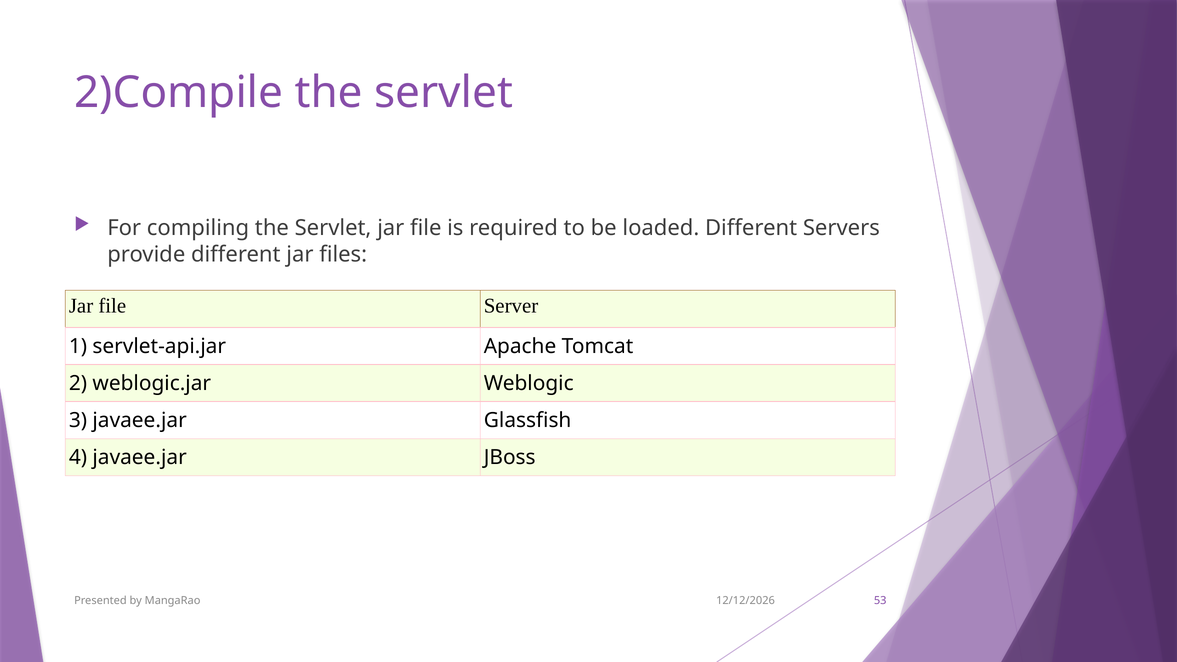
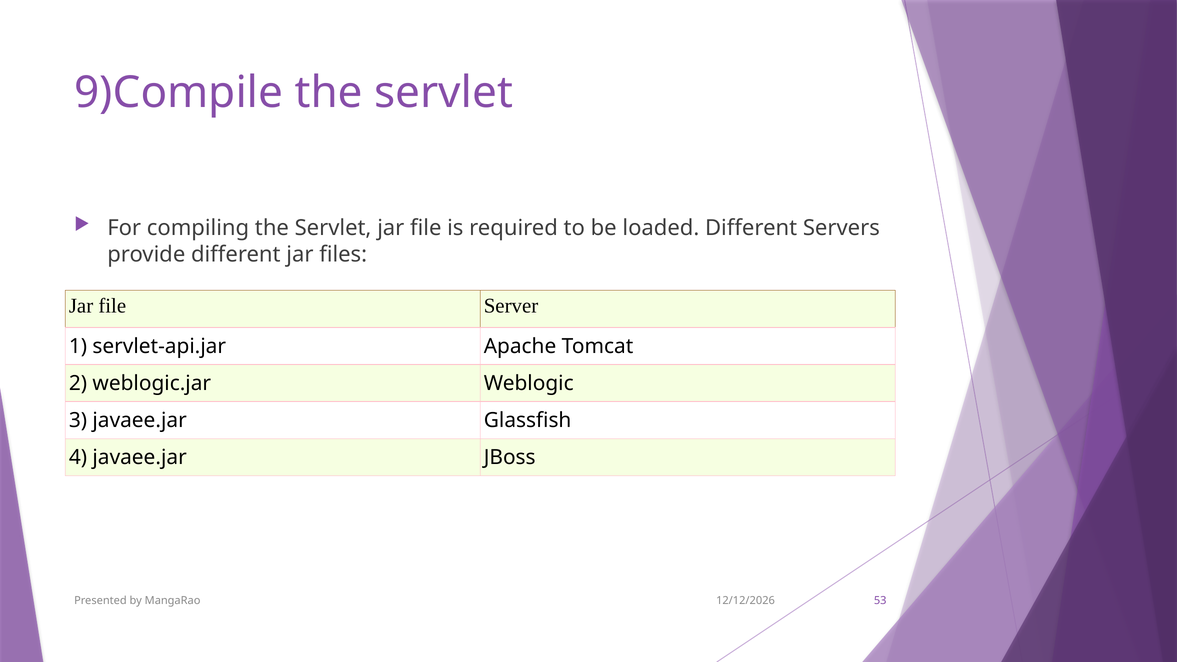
2)Compile: 2)Compile -> 9)Compile
